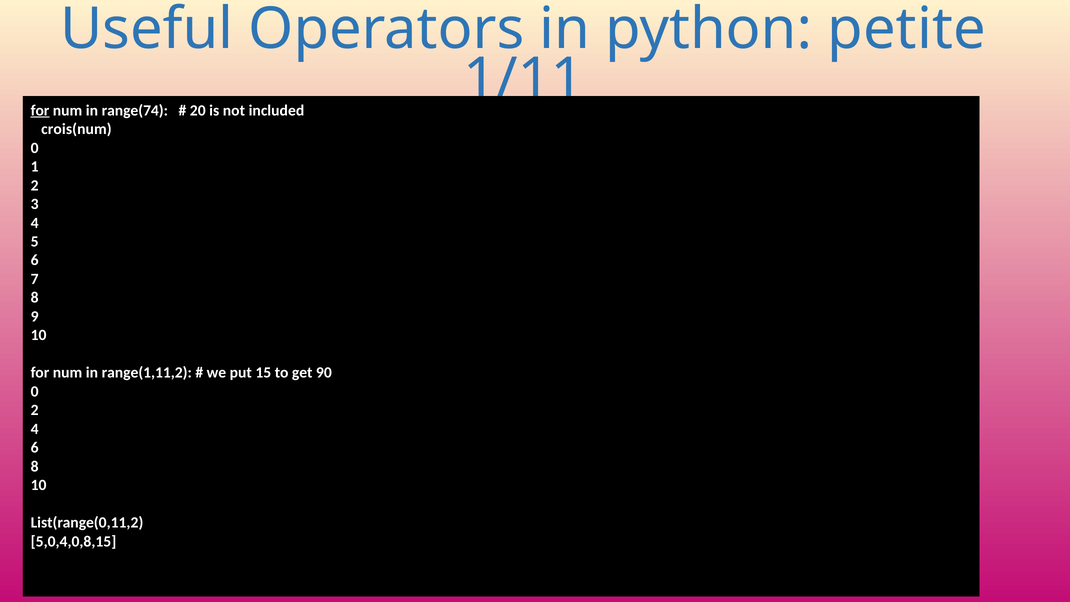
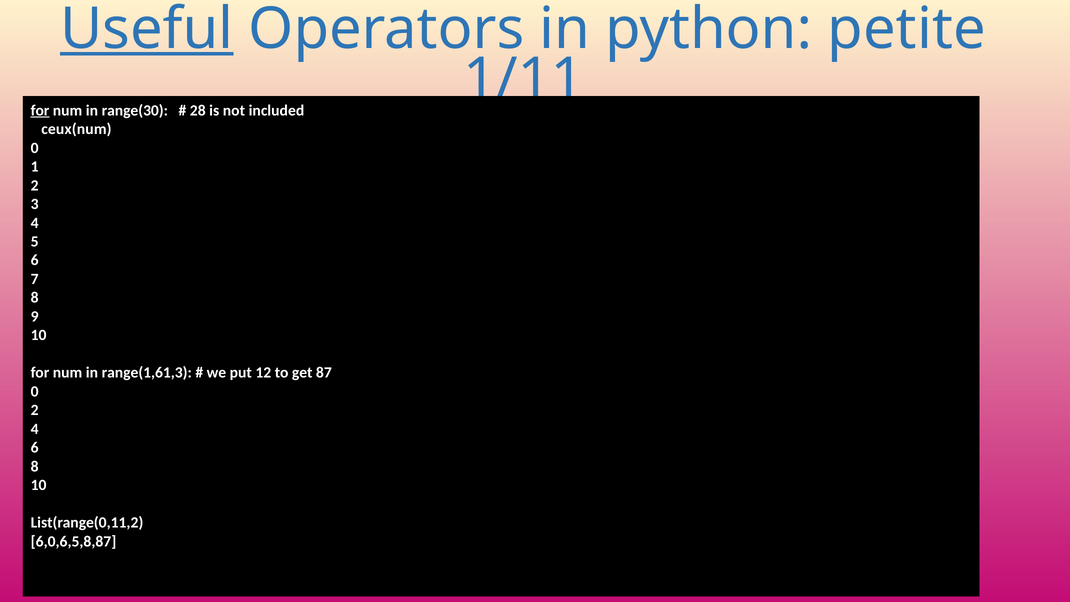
Useful underline: none -> present
range(74: range(74 -> range(30
20: 20 -> 28
crois(num: crois(num -> ceux(num
range(1,11,2: range(1,11,2 -> range(1,61,3
15: 15 -> 12
90: 90 -> 87
5,0,4,0,8,15: 5,0,4,0,8,15 -> 6,0,6,5,8,87
